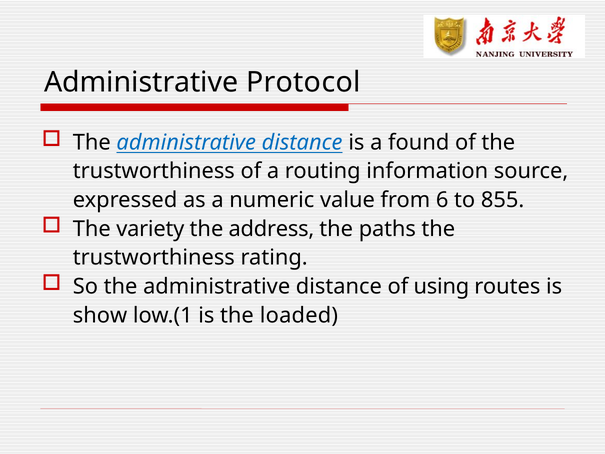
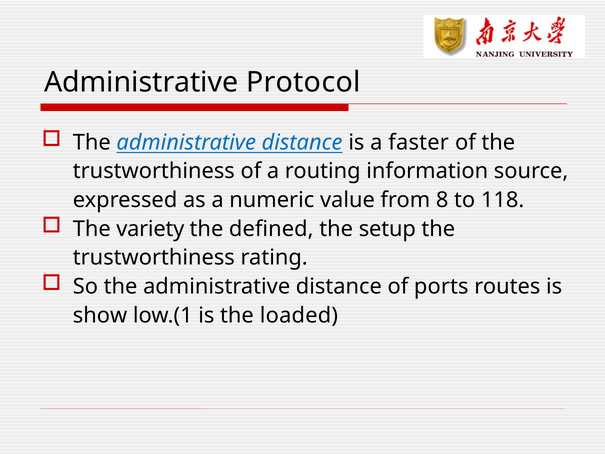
found: found -> faster
6: 6 -> 8
855: 855 -> 118
address: address -> defined
paths: paths -> setup
using: using -> ports
